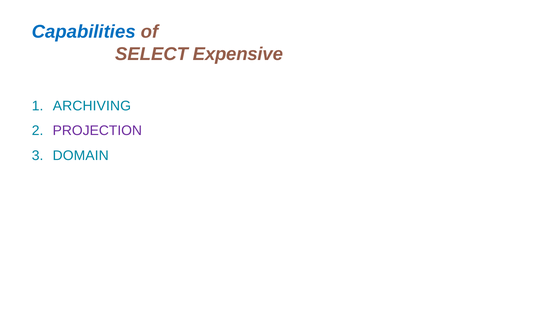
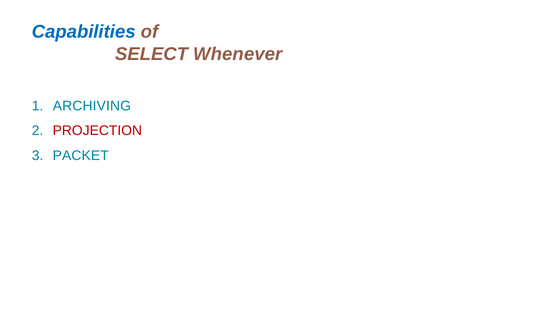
Expensive: Expensive -> Whenever
PROJECTION colour: purple -> red
DOMAIN: DOMAIN -> PACKET
